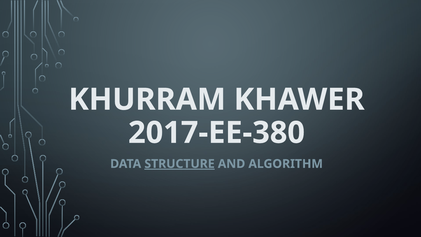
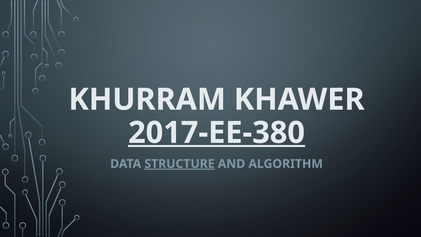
2017-EE-380 underline: none -> present
